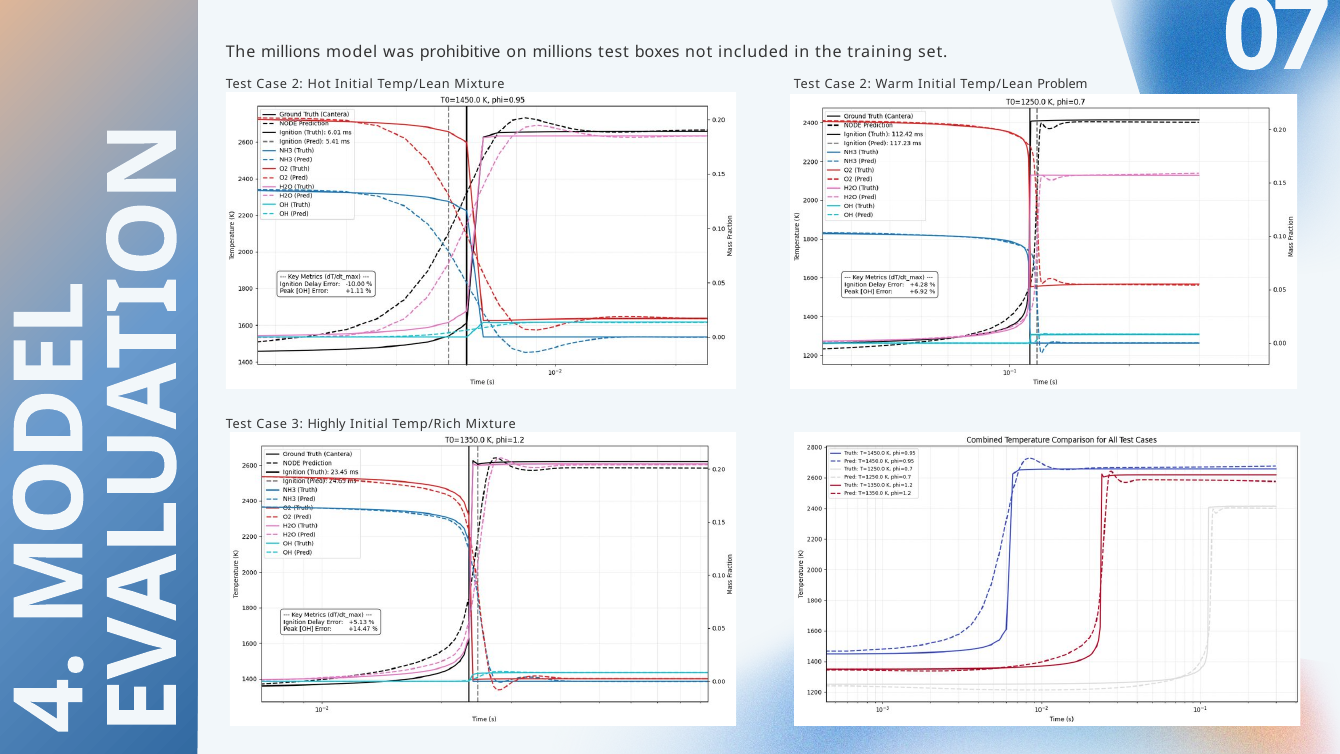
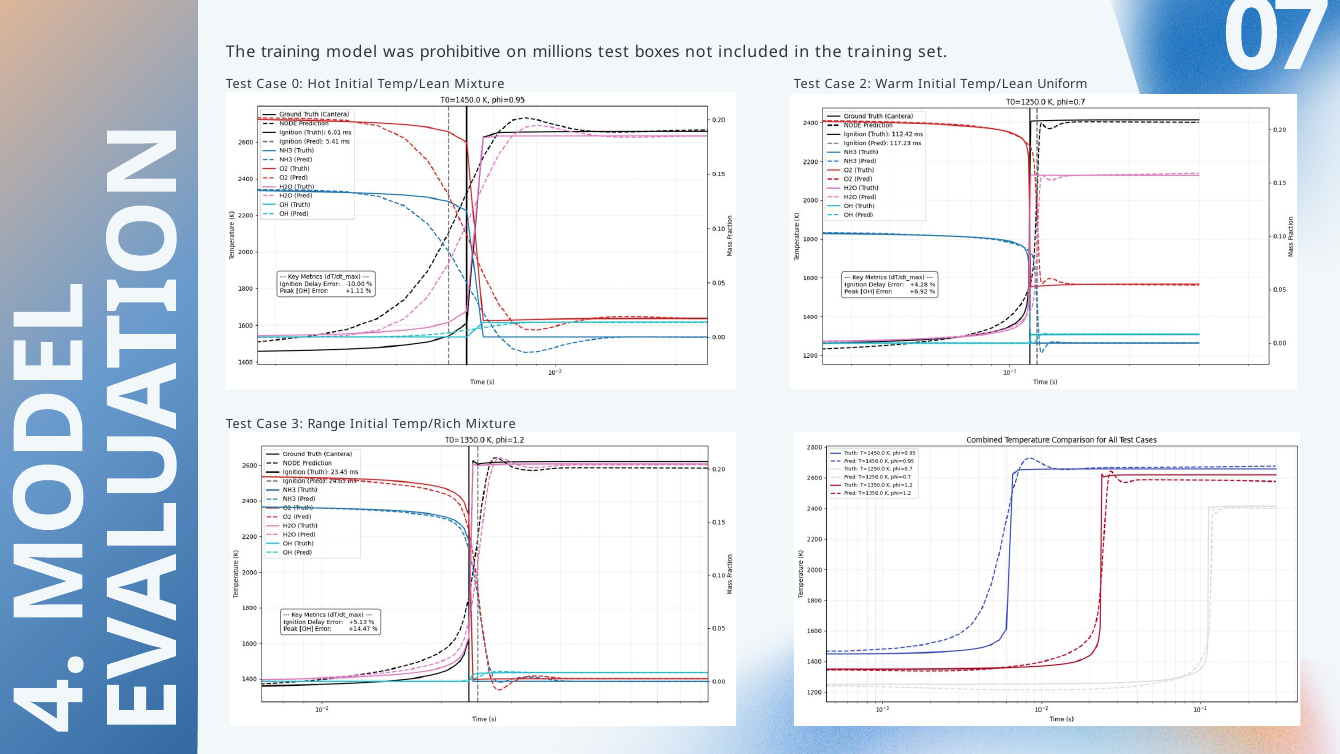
millions at (291, 52): millions -> training
2 at (297, 84): 2 -> 0
Problem: Problem -> Uniform
Highly: Highly -> Range
